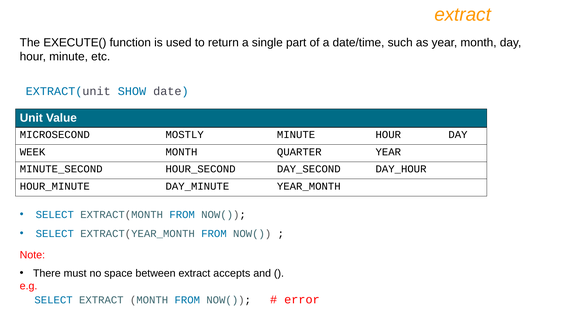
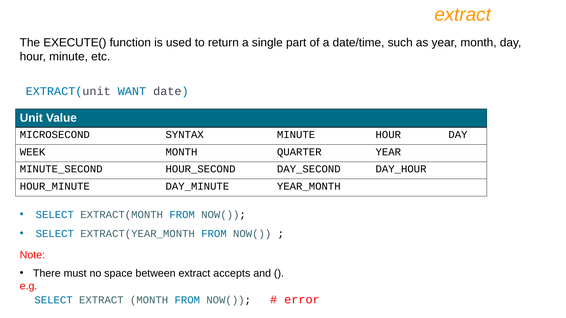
SHOW: SHOW -> WANT
MOSTLY: MOSTLY -> SYNTAX
